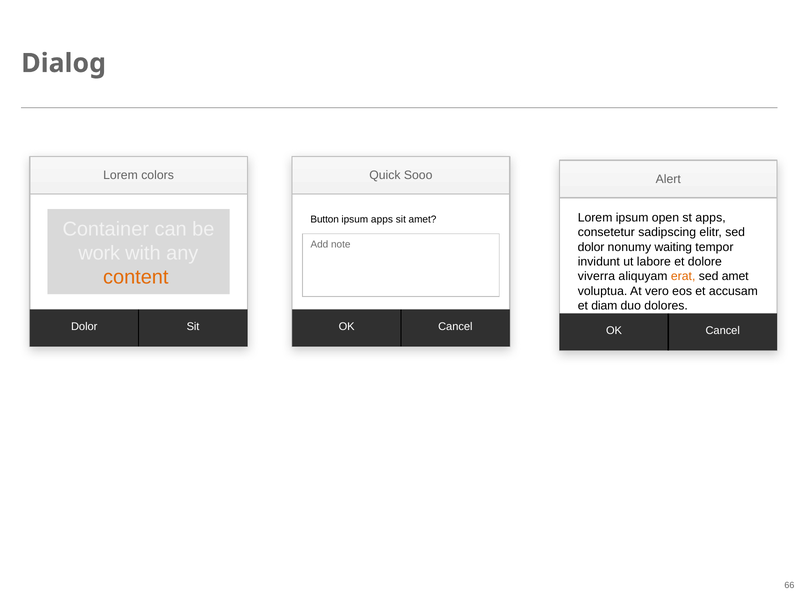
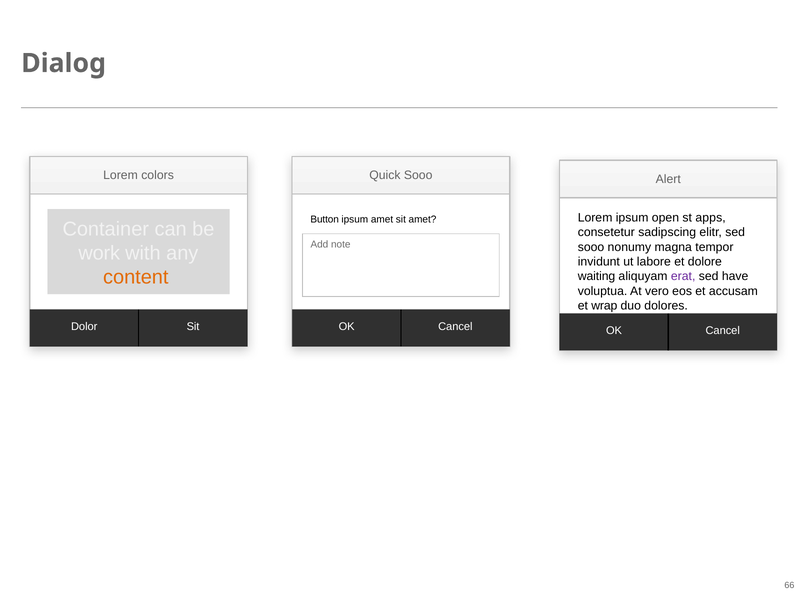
ipsum apps: apps -> amet
dolor at (591, 247): dolor -> sooo
waiting: waiting -> magna
viverra: viverra -> waiting
erat colour: orange -> purple
sed amet: amet -> have
diam: diam -> wrap
